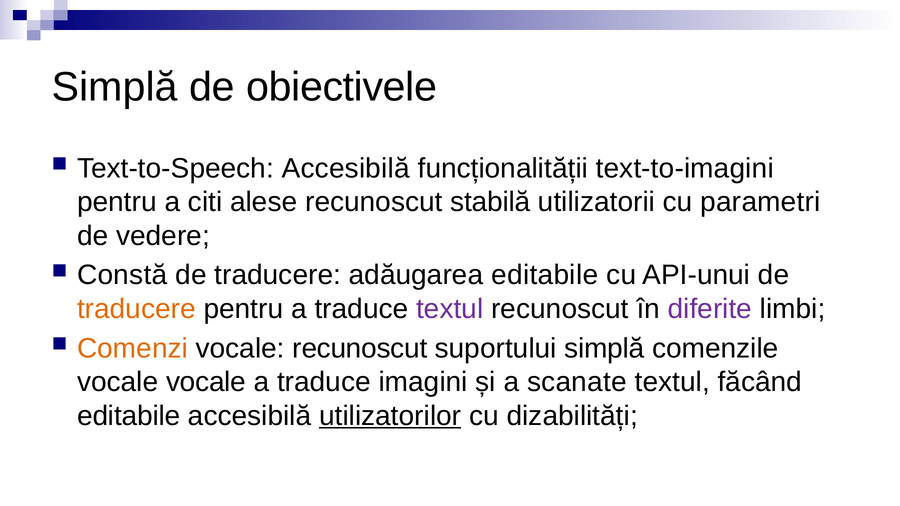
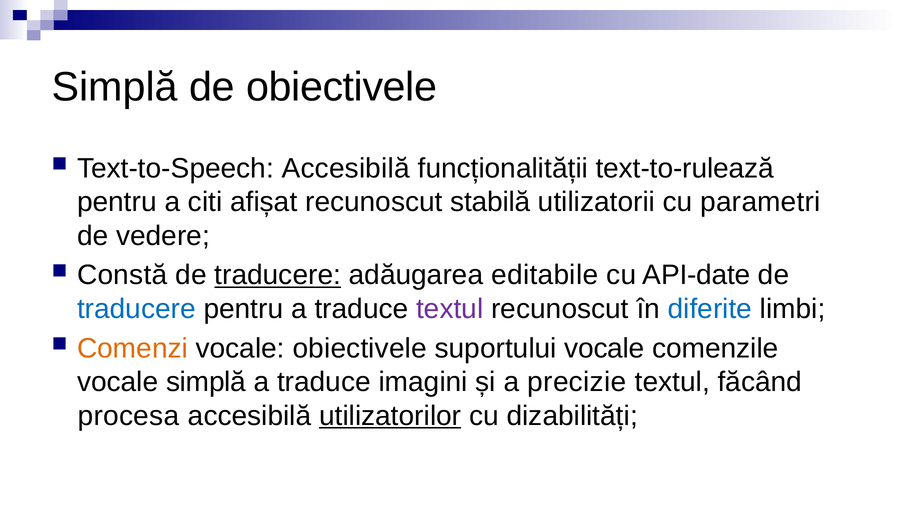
text-to-imagini: text-to-imagini -> text-to-rulează
alese: alese -> afișat
traducere at (278, 275) underline: none -> present
API-unui: API-unui -> API-date
traducere at (136, 309) colour: orange -> blue
diferite colour: purple -> blue
vocale recunoscut: recunoscut -> obiectivele
suportului simplă: simplă -> vocale
vocale vocale: vocale -> simplă
scanate: scanate -> precizie
editabile at (129, 416): editabile -> procesa
